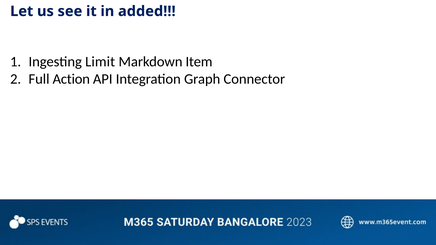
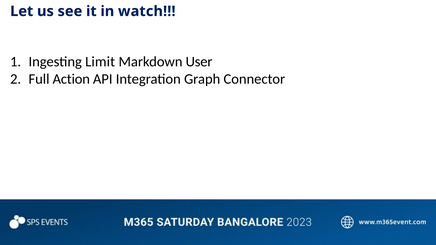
added: added -> watch
Item: Item -> User
